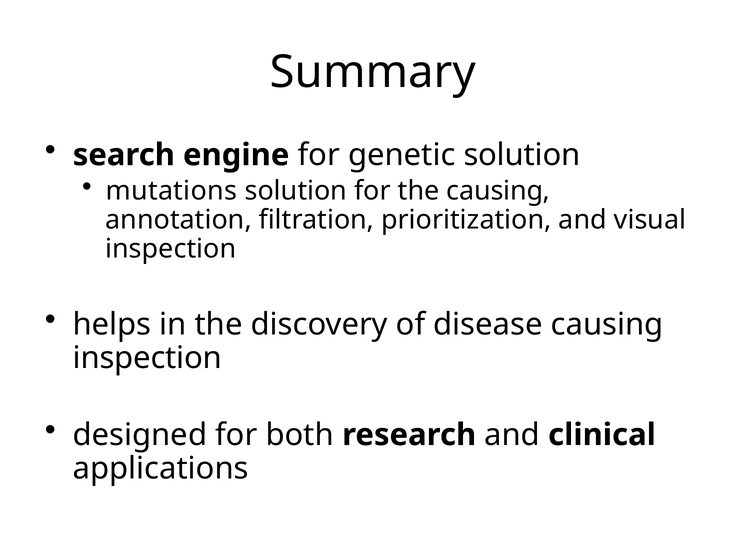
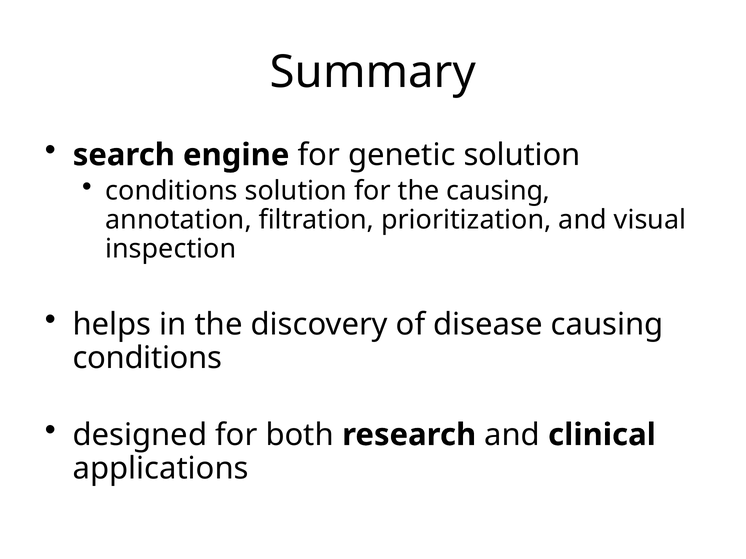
mutations at (171, 191): mutations -> conditions
inspection at (147, 358): inspection -> conditions
